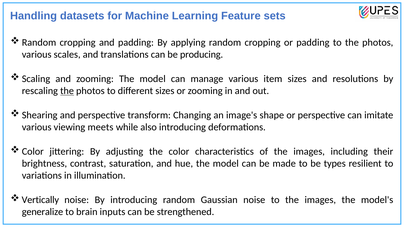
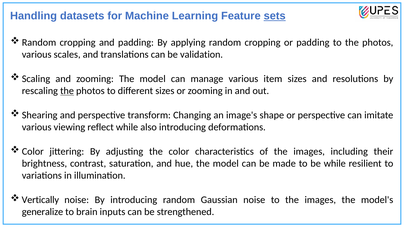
sets underline: none -> present
producing: producing -> validation
meets: meets -> reflect
be types: types -> while
